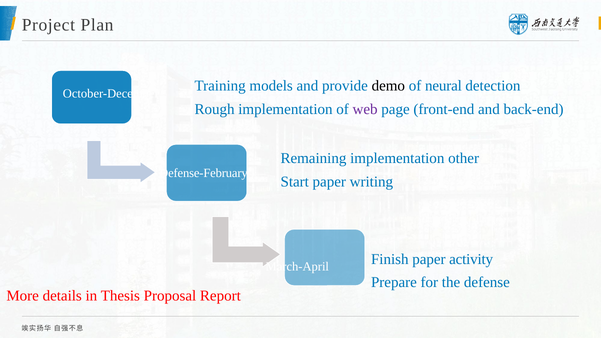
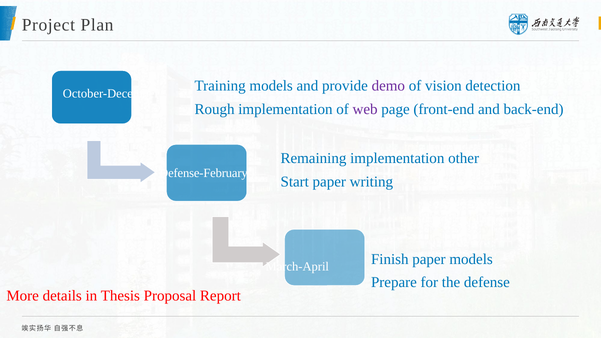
demo colour: black -> purple
neural: neural -> vision
paper activity: activity -> models
